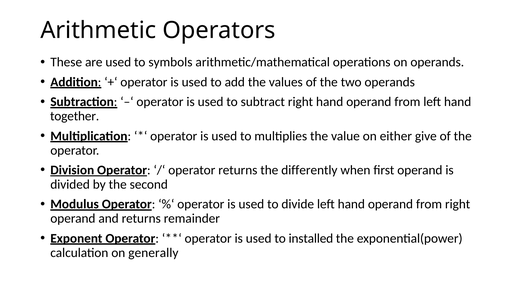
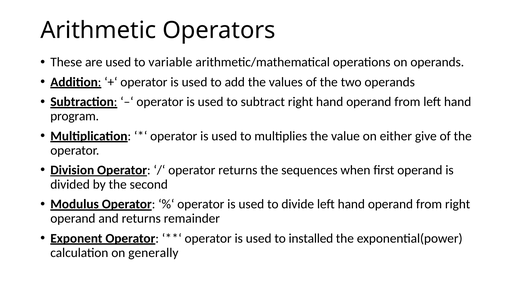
symbols: symbols -> variable
together: together -> program
differently: differently -> sequences
